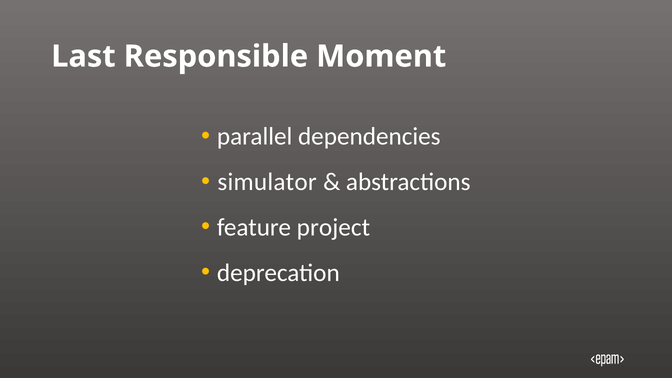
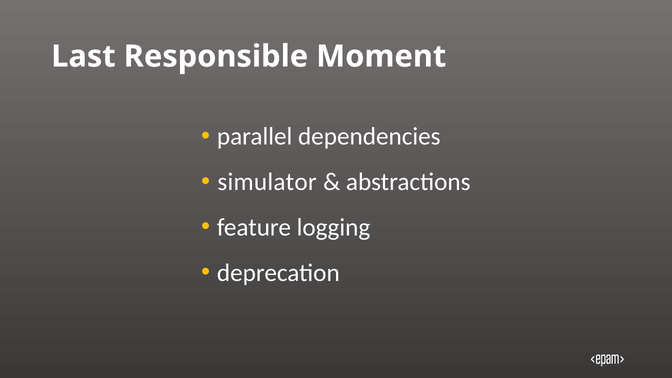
project: project -> logging
